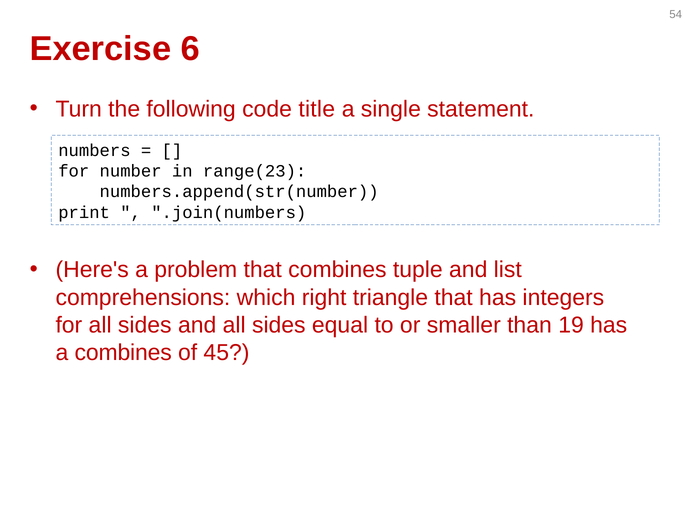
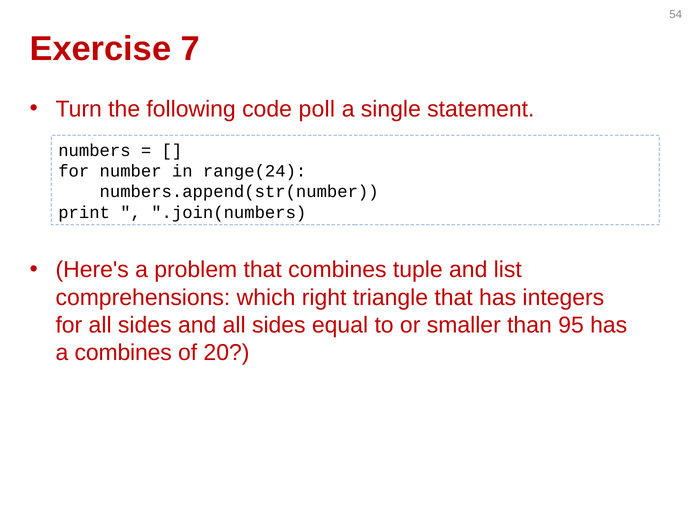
6: 6 -> 7
title: title -> poll
range(23: range(23 -> range(24
19: 19 -> 95
45: 45 -> 20
